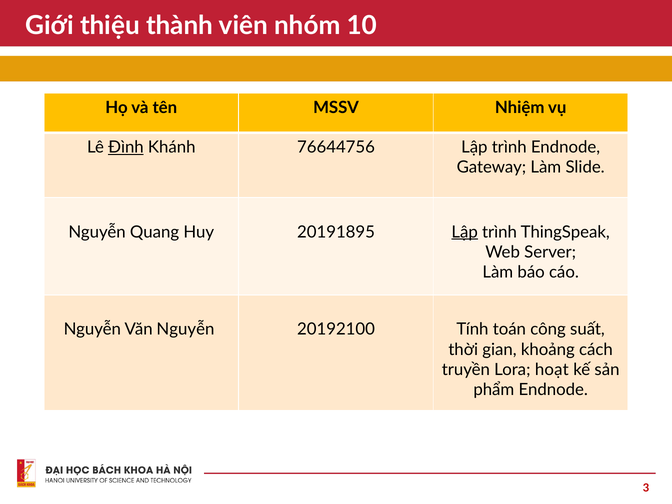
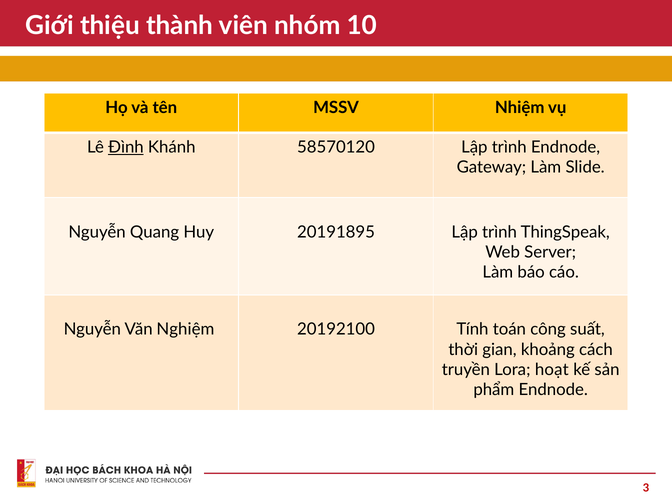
76644756: 76644756 -> 58570120
Lập at (465, 232) underline: present -> none
Văn Nguyễn: Nguyễn -> Nghiệm
